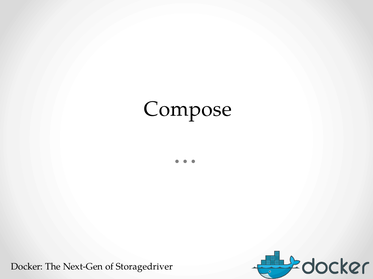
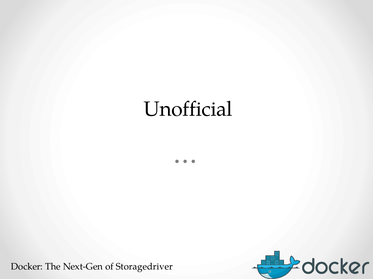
Compose: Compose -> Unofficial
